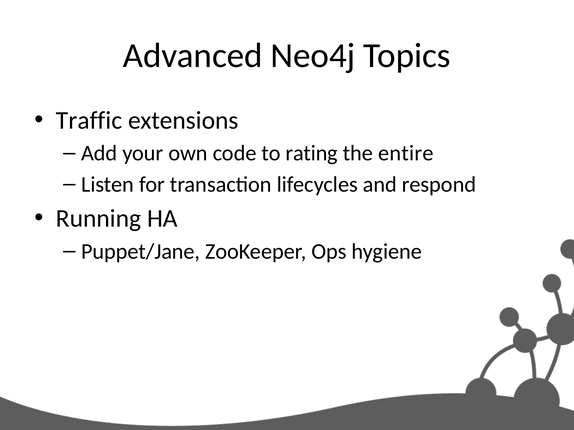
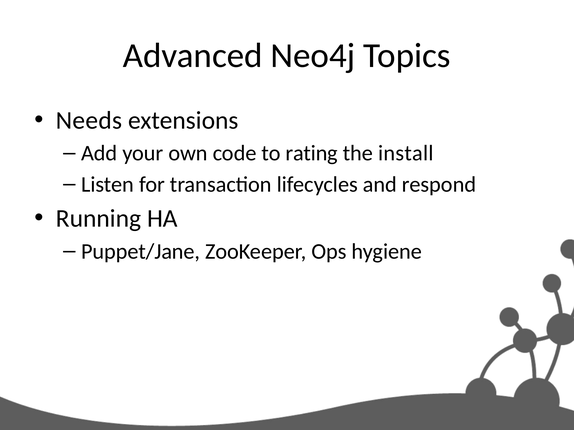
Traffic: Traffic -> Needs
entire: entire -> install
